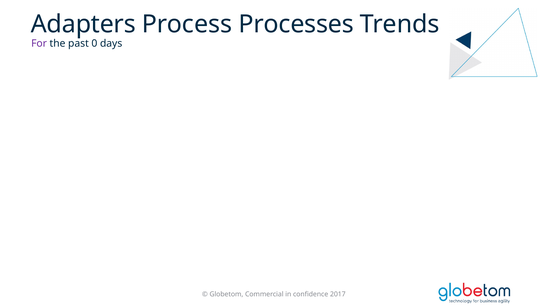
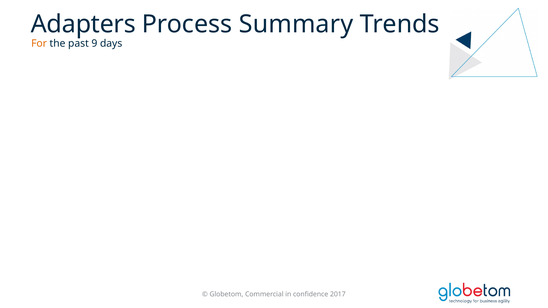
Processes: Processes -> Summary
For colour: purple -> orange
0: 0 -> 9
